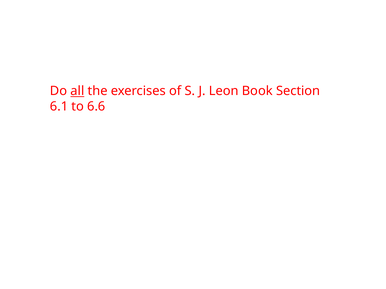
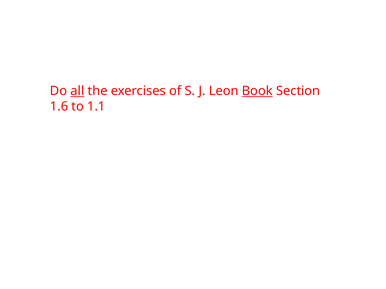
Book underline: none -> present
6.1: 6.1 -> 1.6
6.6: 6.6 -> 1.1
